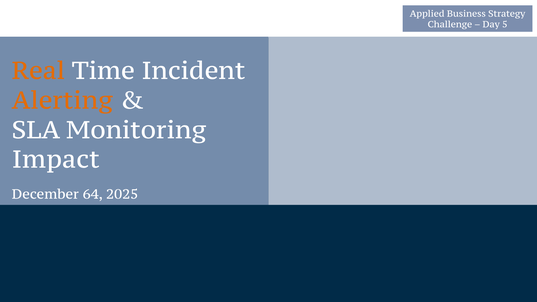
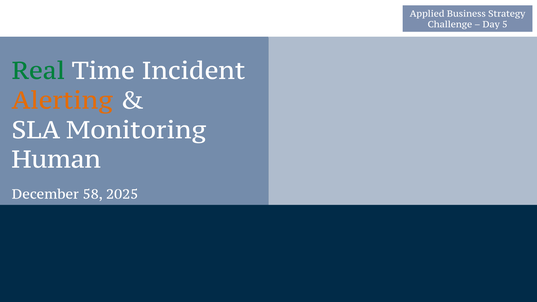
Real colour: orange -> green
Impact: Impact -> Human
64: 64 -> 58
